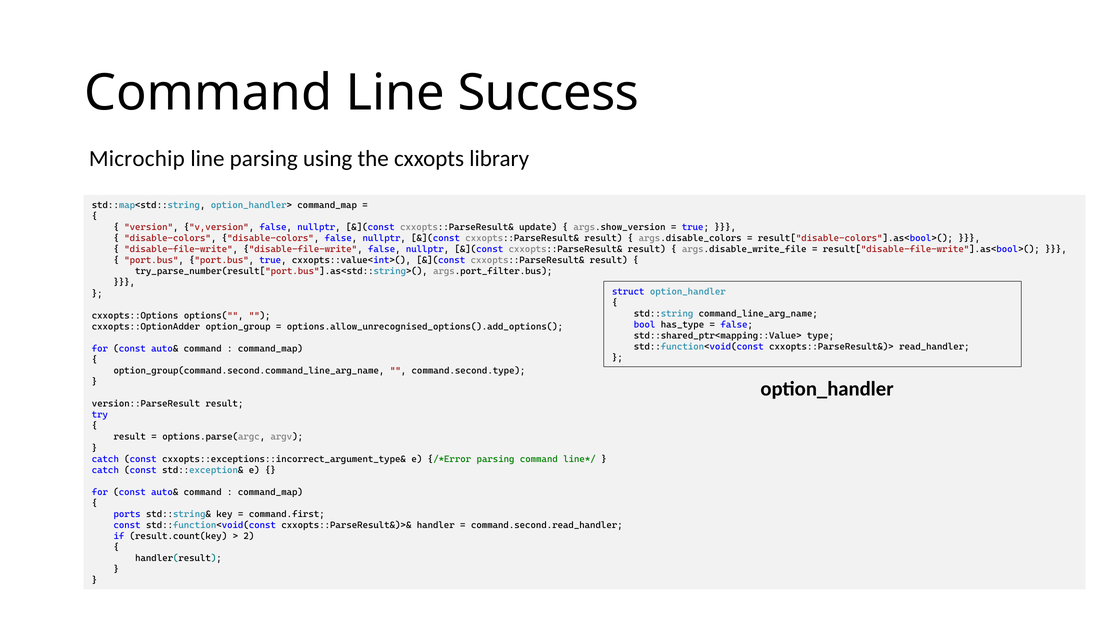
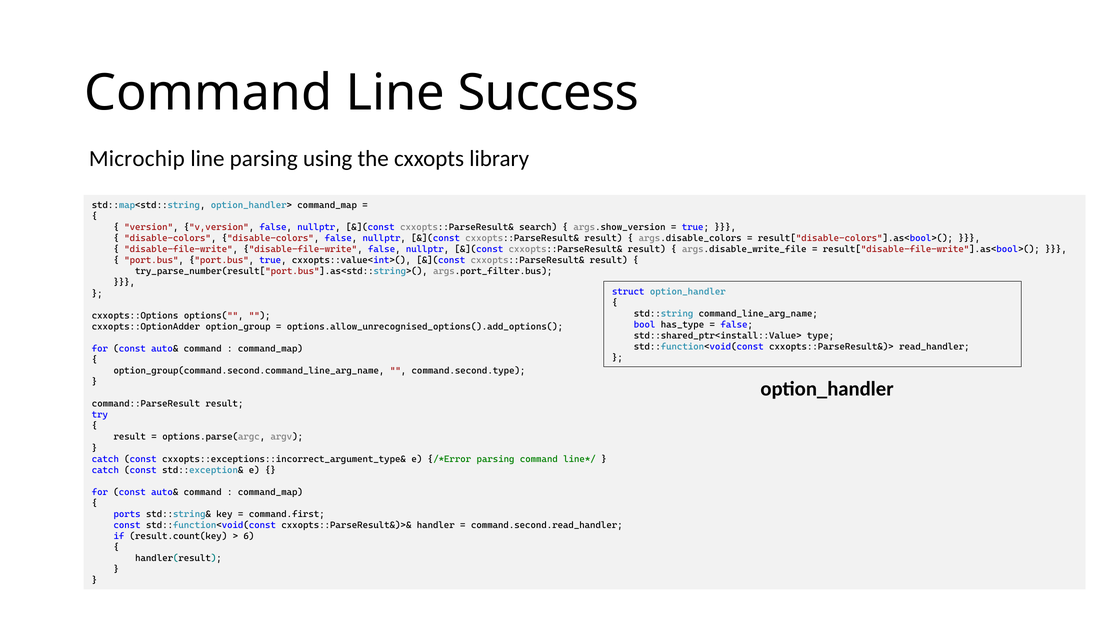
update: update -> search
std::shared_ptr<mapping::Value>: std::shared_ptr<mapping::Value> -> std::shared_ptr<install::Value>
version::ParseResult: version::ParseResult -> command::ParseResult
2: 2 -> 6
